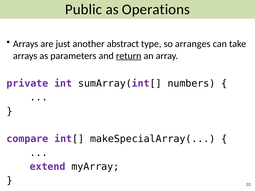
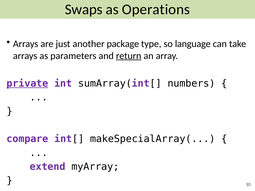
Public: Public -> Swaps
abstract: abstract -> package
arranges: arranges -> language
private underline: none -> present
